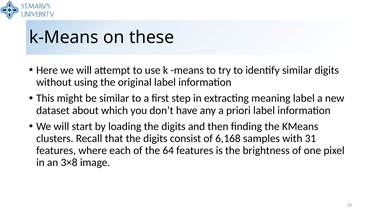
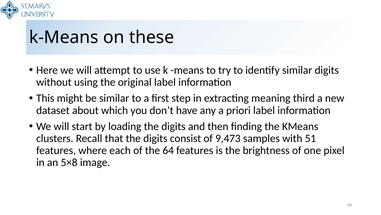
meaning label: label -> third
6,168: 6,168 -> 9,473
31: 31 -> 51
3×8: 3×8 -> 5×8
